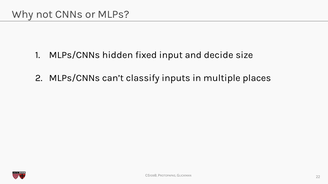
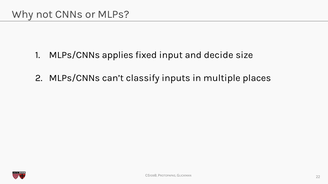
hidden: hidden -> applies
